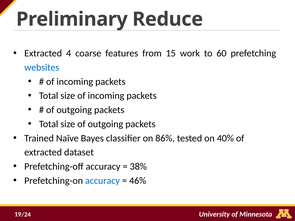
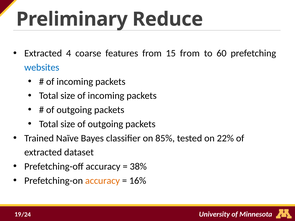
15 work: work -> from
86%: 86% -> 85%
40%: 40% -> 22%
accuracy at (103, 181) colour: blue -> orange
46%: 46% -> 16%
